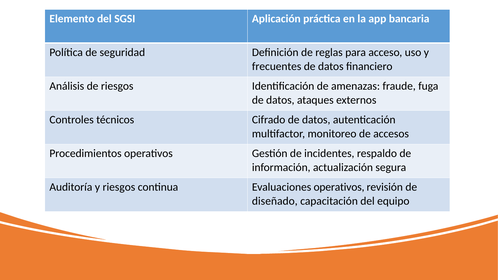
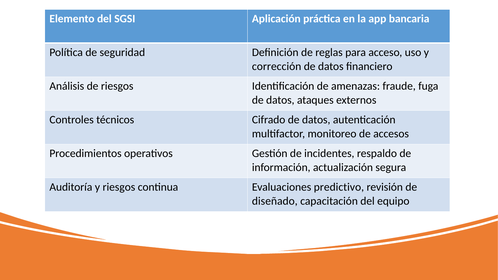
frecuentes: frecuentes -> corrección
Evaluaciones operativos: operativos -> predictivo
